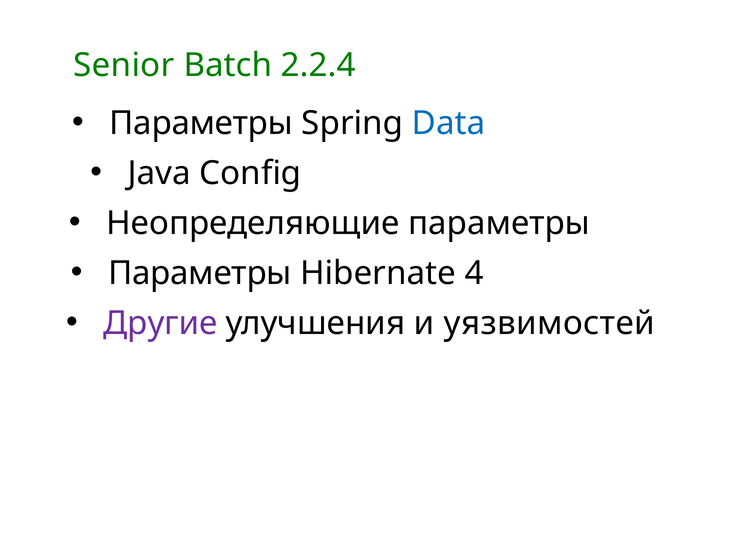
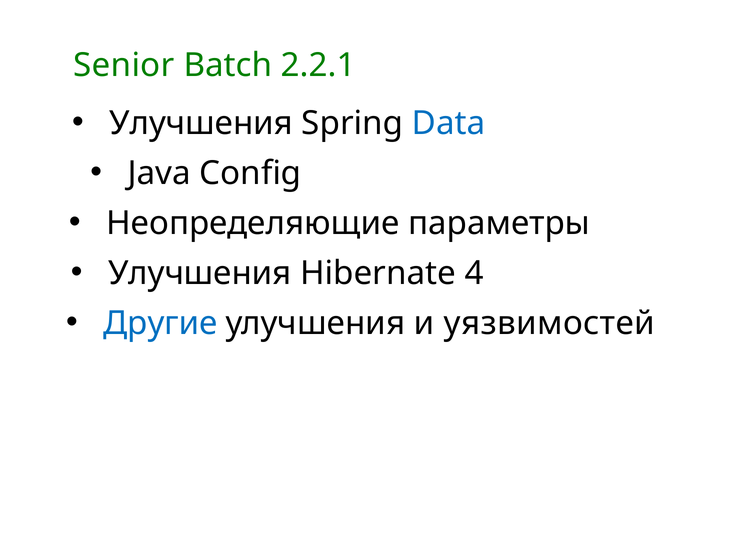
2.2.4: 2.2.4 -> 2.2.1
Параметры at (201, 123): Параметры -> Улучшения
Параметры at (200, 273): Параметры -> Улучшения
Другие colour: purple -> blue
